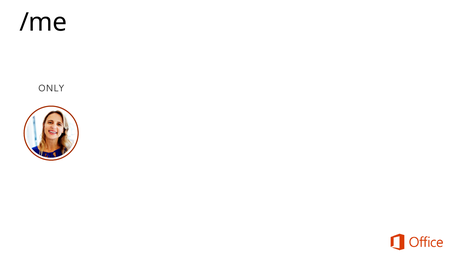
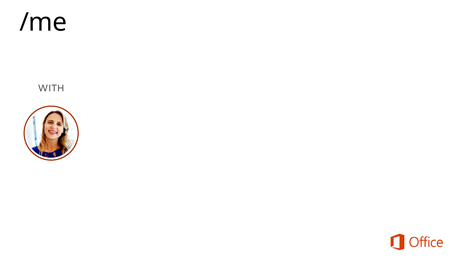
ONLY: ONLY -> WITH
